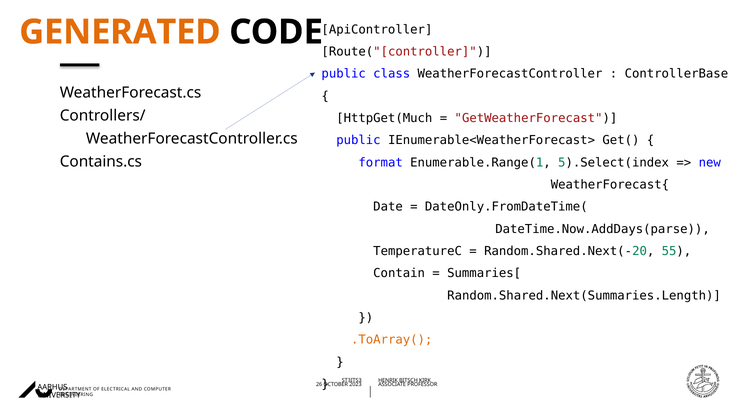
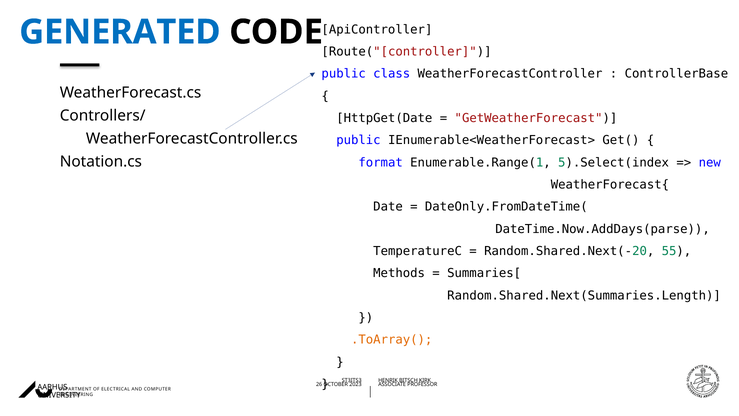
GENERATED colour: orange -> blue
HttpGet(Much: HttpGet(Much -> HttpGet(Date
Contains.cs: Contains.cs -> Notation.cs
Contain: Contain -> Methods
